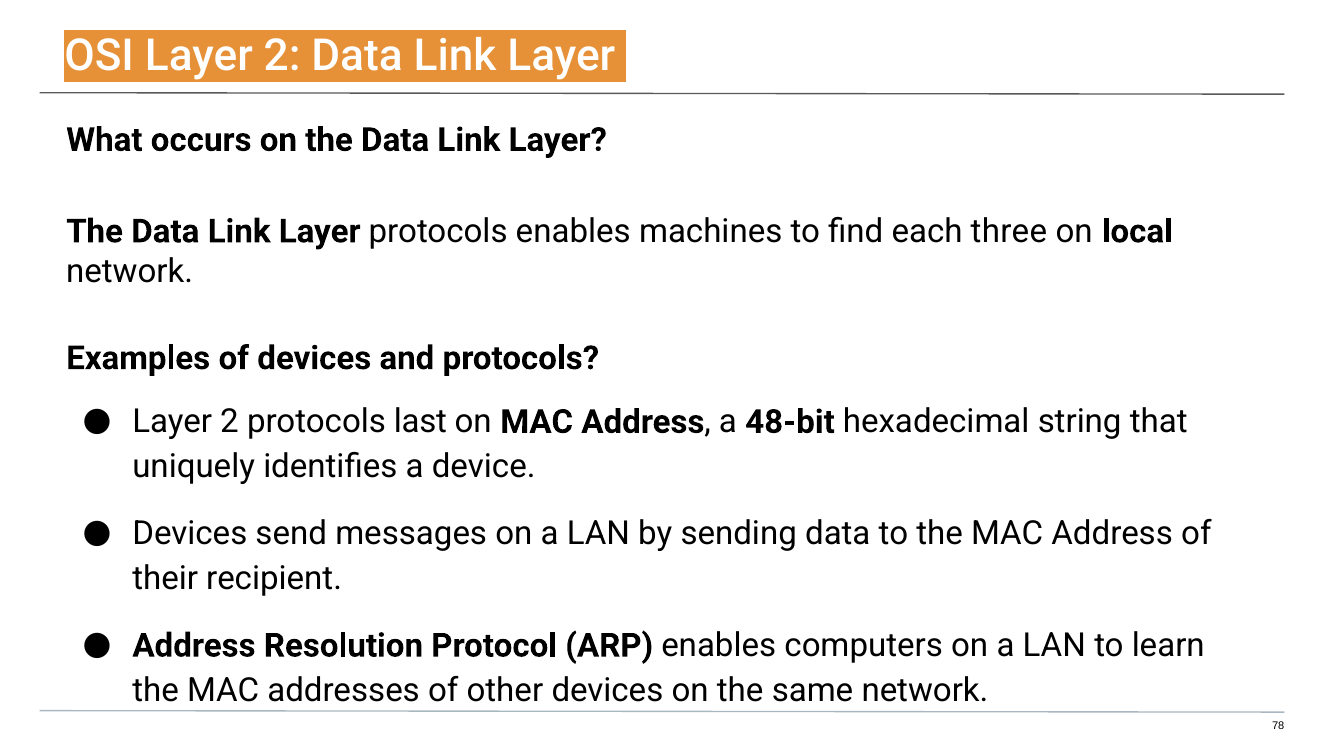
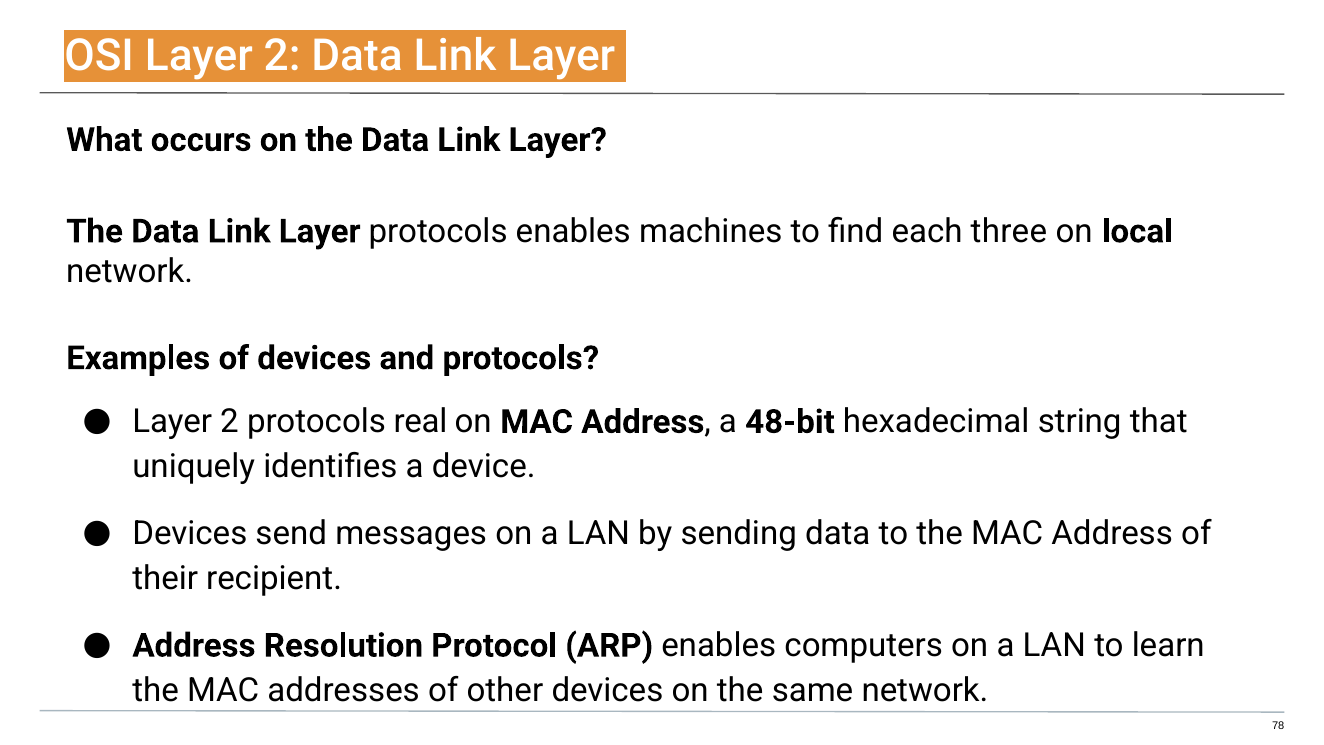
last: last -> real
